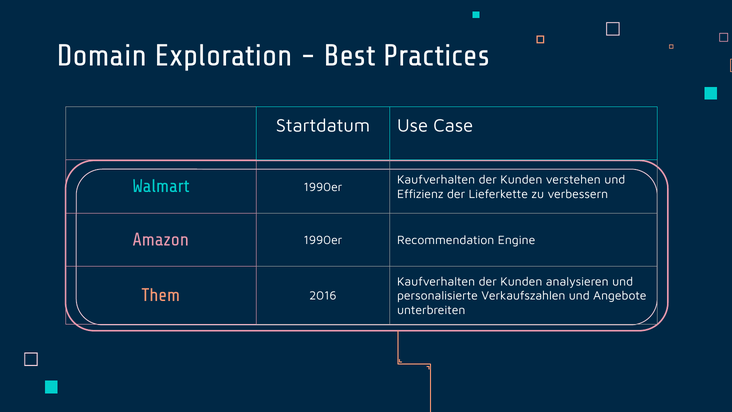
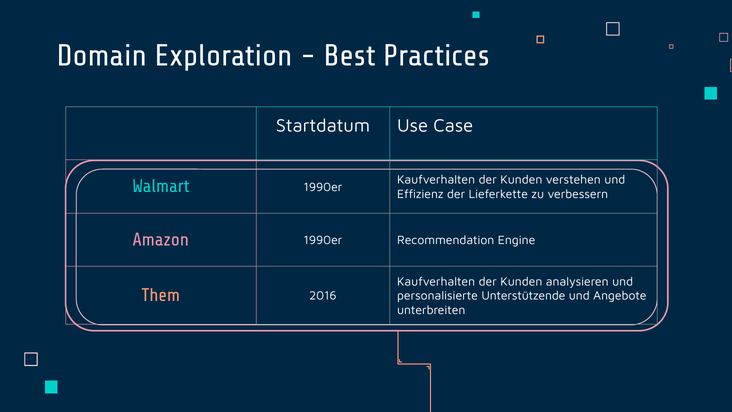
Verkaufszahlen: Verkaufszahlen -> Unterstützende
